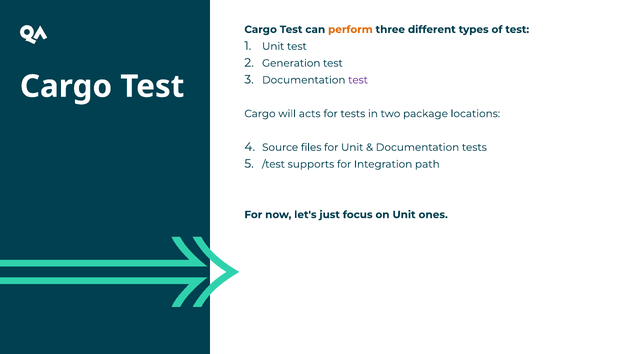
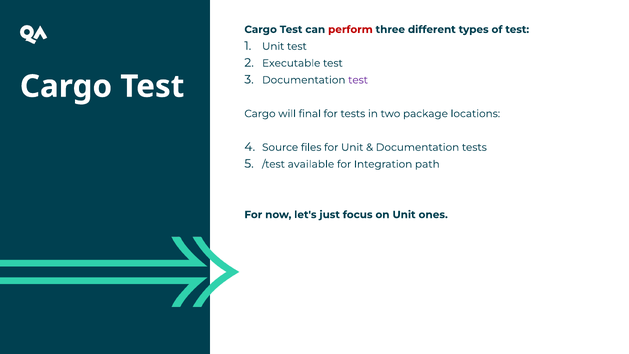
perform colour: orange -> red
Generation: Generation -> Executable
acts: acts -> final
supports: supports -> available
